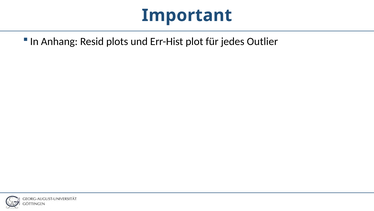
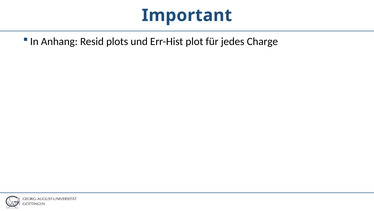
Outlier: Outlier -> Charge
